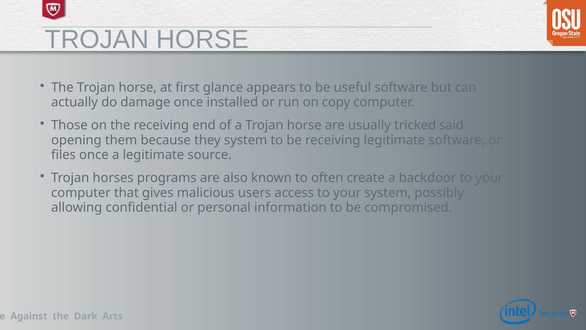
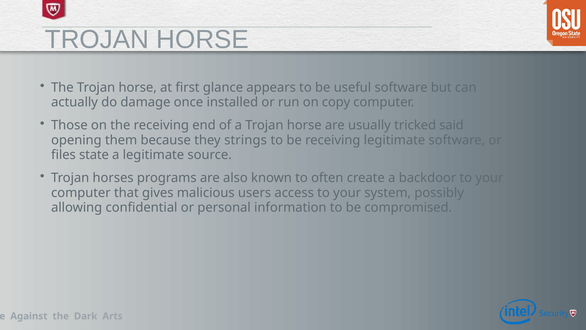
they system: system -> strings
files once: once -> state
